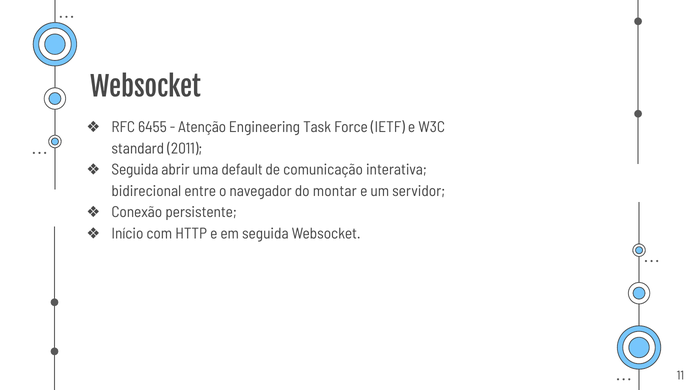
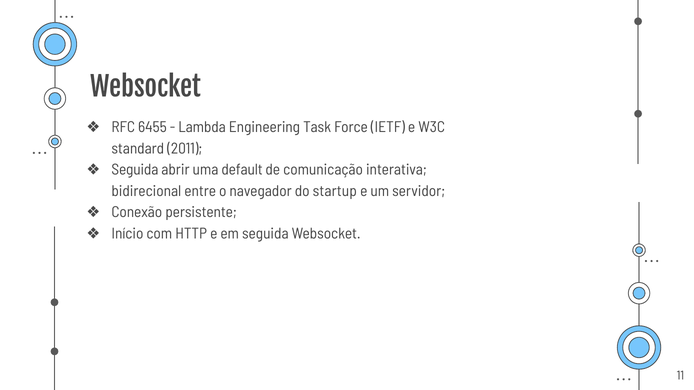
Atenção: Atenção -> Lambda
montar: montar -> startup
